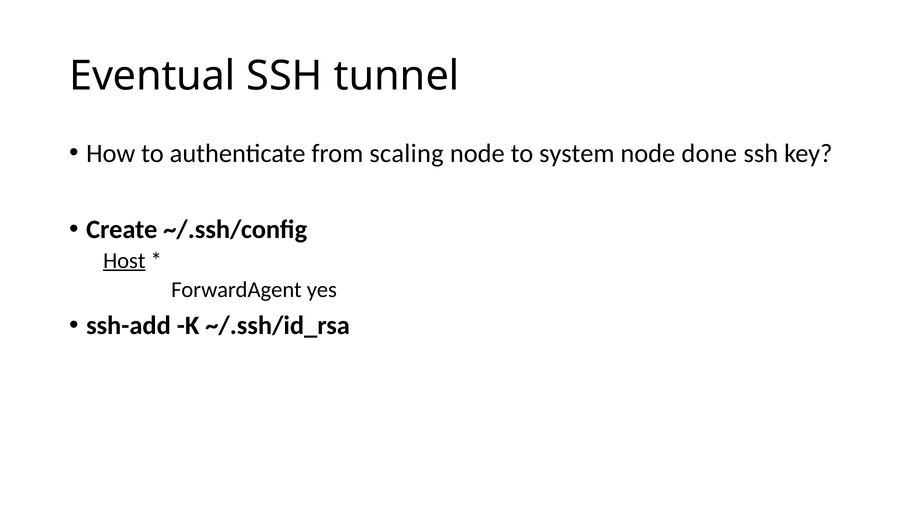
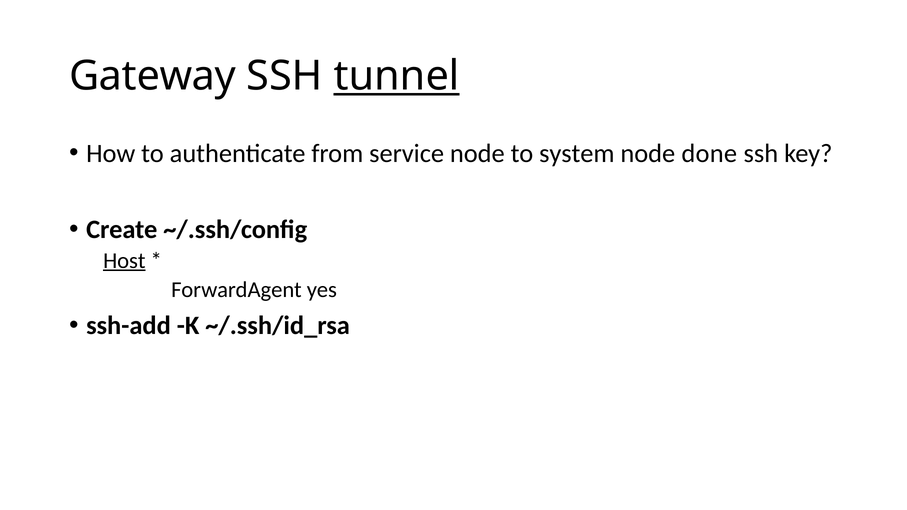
Eventual: Eventual -> Gateway
tunnel underline: none -> present
scaling: scaling -> service
